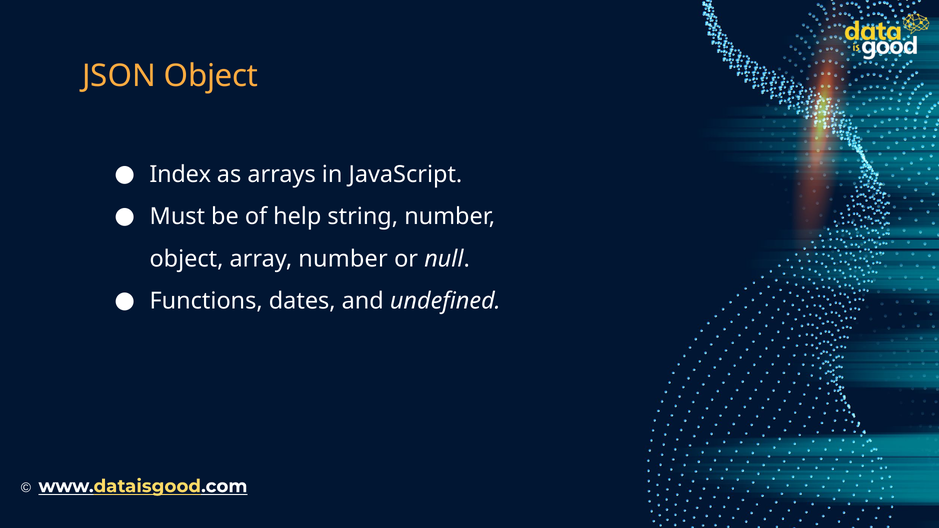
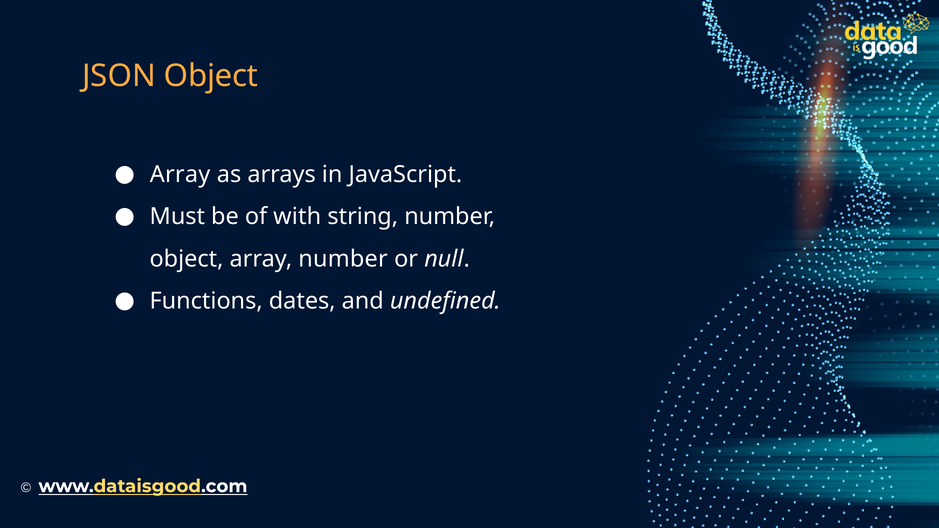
Index at (180, 174): Index -> Array
help: help -> with
